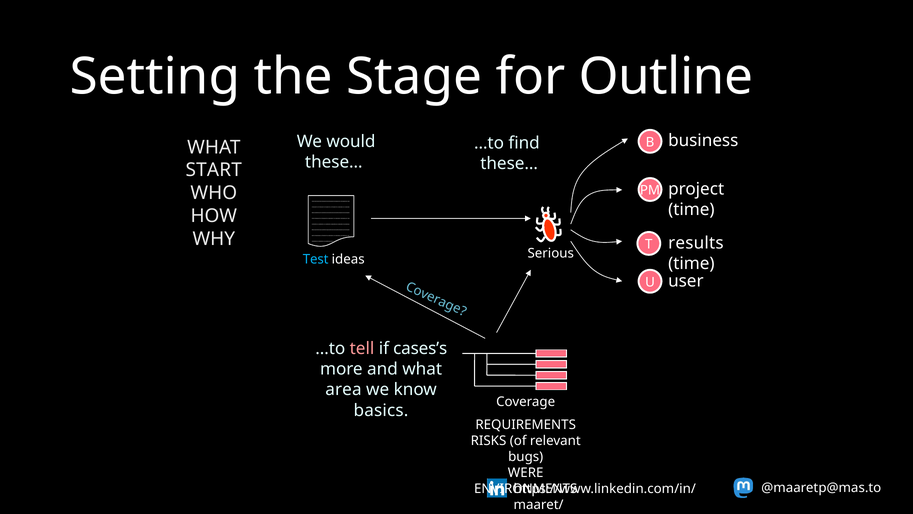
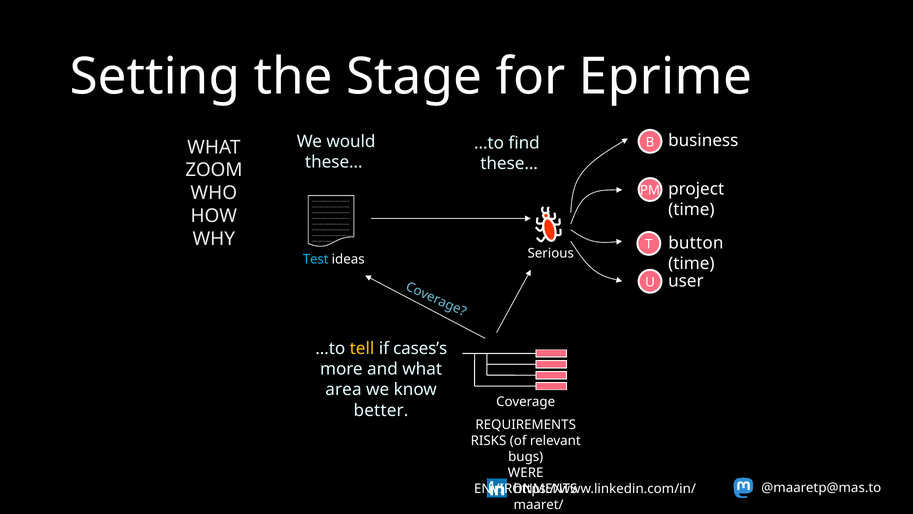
Outline: Outline -> Eprime
START: START -> ZOOM
results: results -> button
tell colour: pink -> yellow
basics: basics -> better
